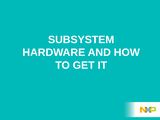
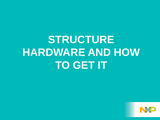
SUBSYSTEM: SUBSYSTEM -> STRUCTURE
